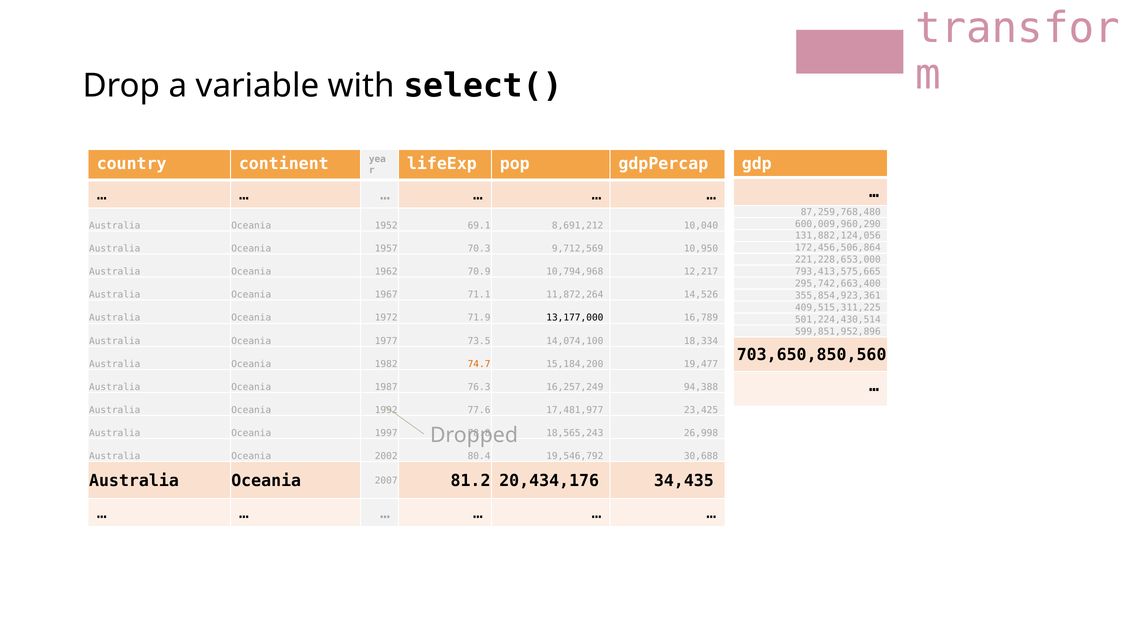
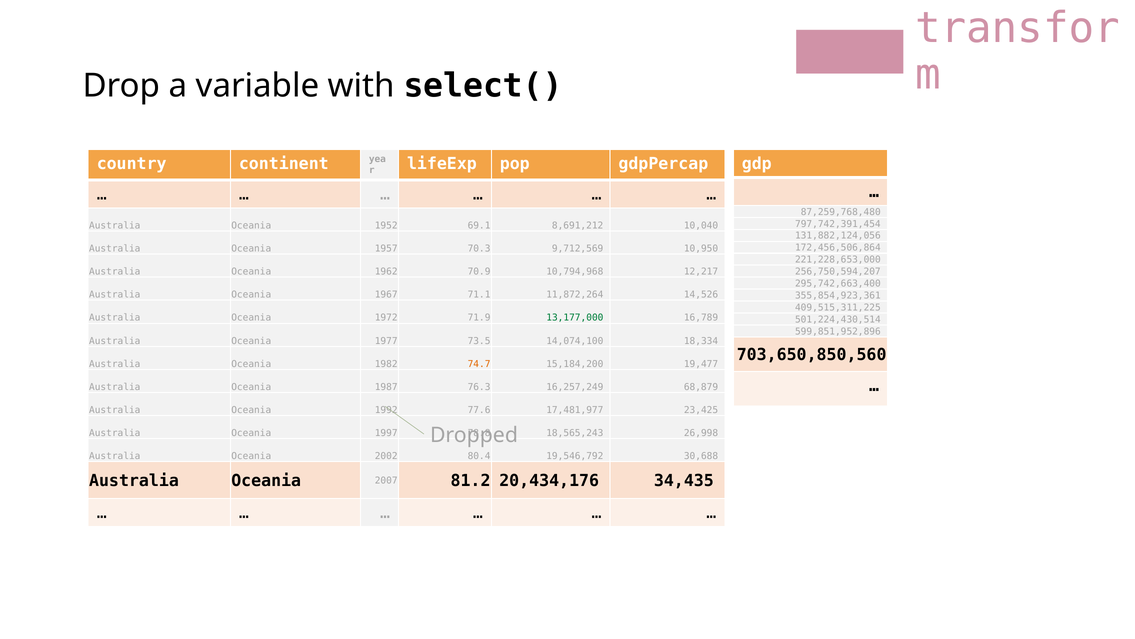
600,009,960,290: 600,009,960,290 -> 797,742,391,454
793,413,575,665: 793,413,575,665 -> 256,750,594,207
13,177,000 colour: black -> green
94,388: 94,388 -> 68,879
